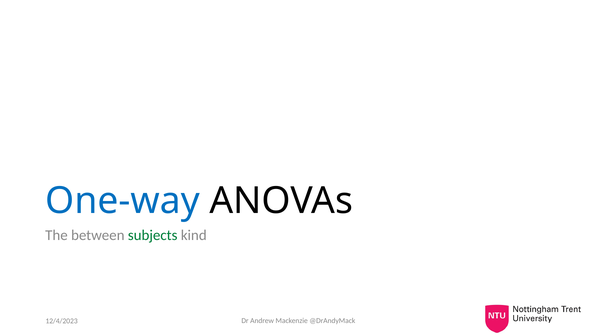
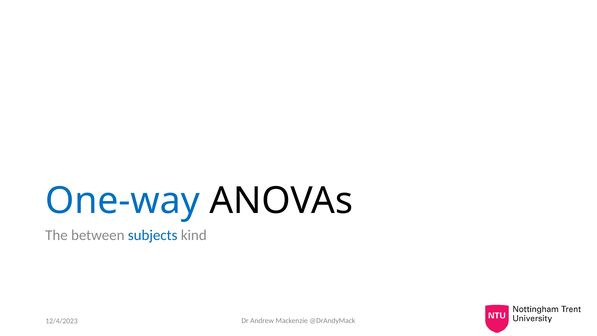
subjects colour: green -> blue
